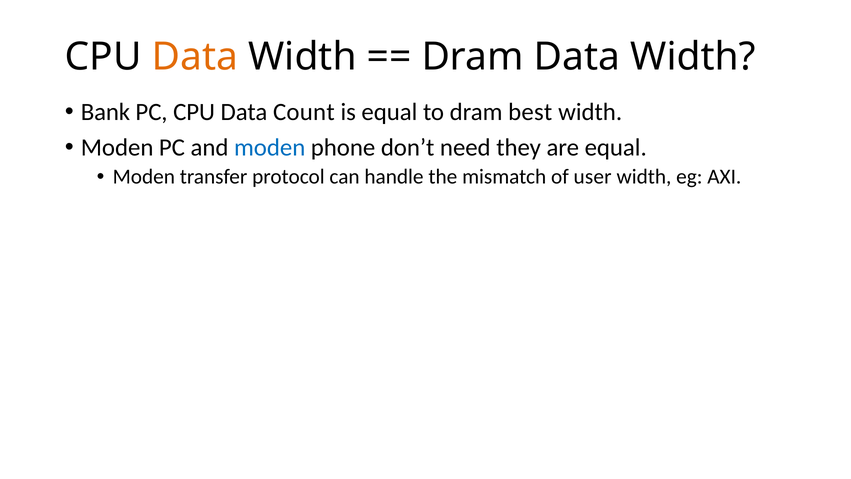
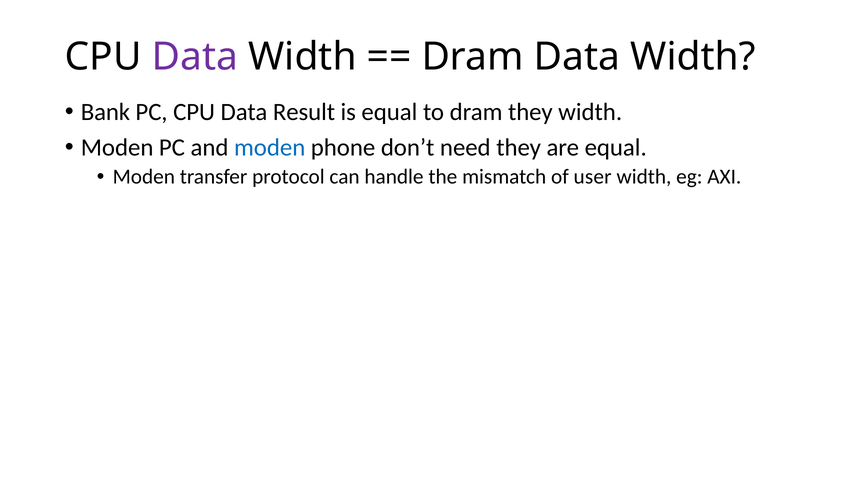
Data at (195, 57) colour: orange -> purple
Count: Count -> Result
dram best: best -> they
